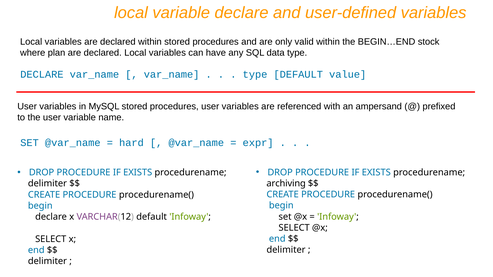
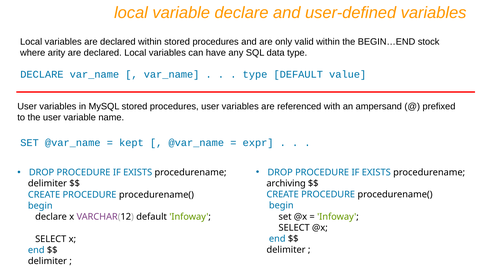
plan: plan -> arity
hard: hard -> kept
